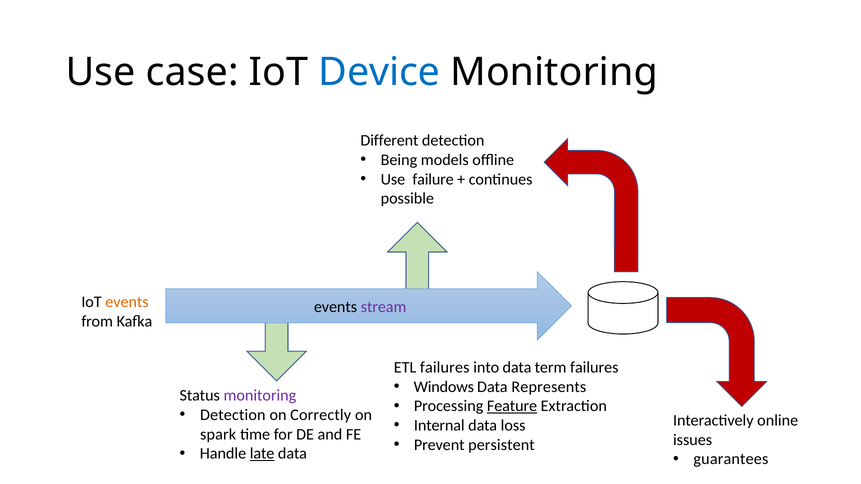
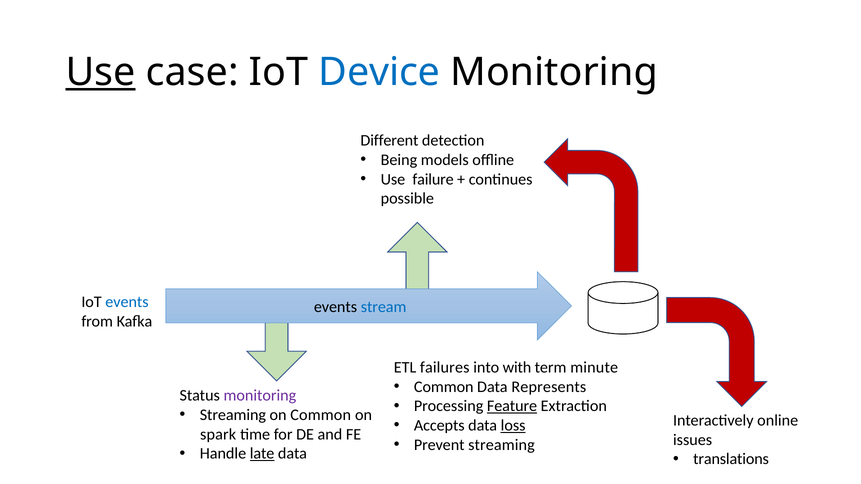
Use at (101, 72) underline: none -> present
events at (127, 302) colour: orange -> blue
stream colour: purple -> blue
into data: data -> with
term failures: failures -> minute
Windows at (444, 387): Windows -> Common
Detection at (233, 415): Detection -> Streaming
on Correctly: Correctly -> Common
Internal: Internal -> Accepts
loss underline: none -> present
Prevent persistent: persistent -> streaming
guarantees: guarantees -> translations
